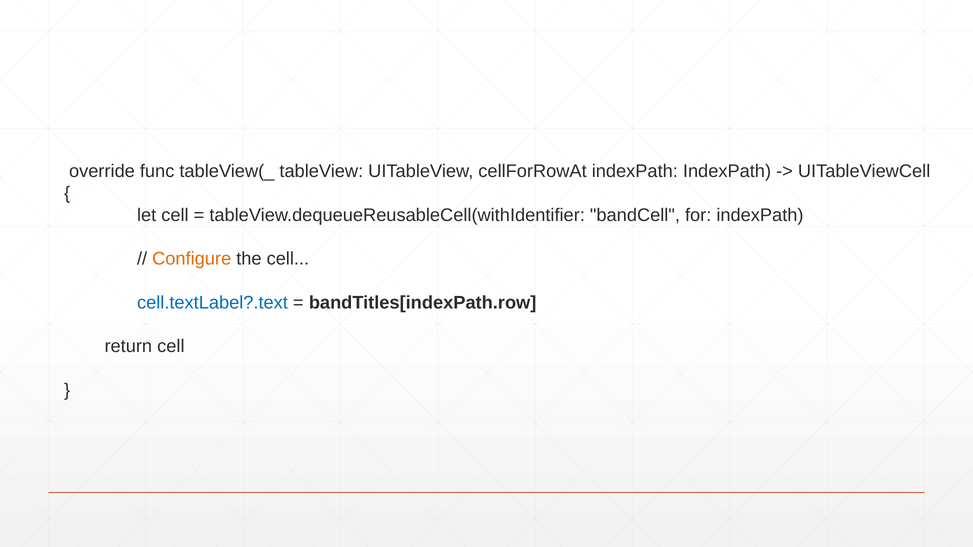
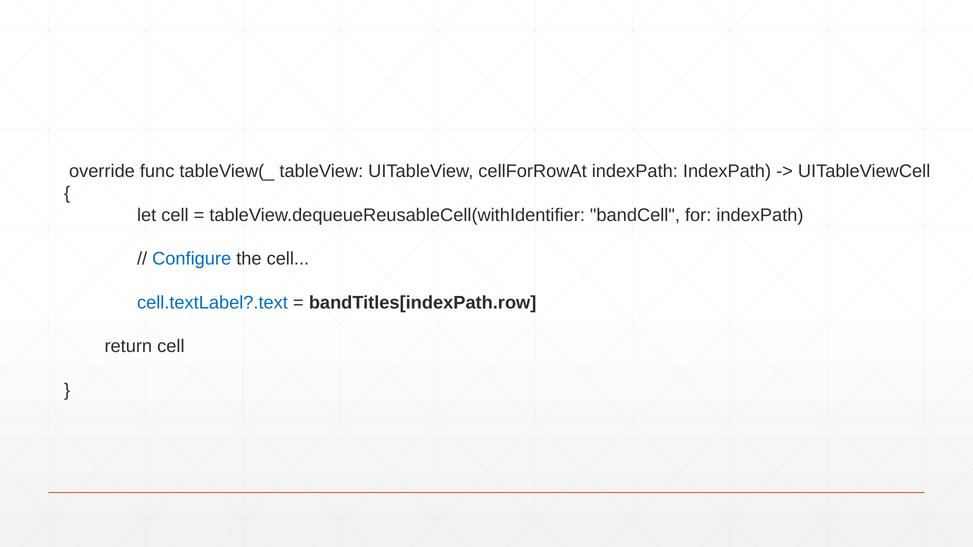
Configure colour: orange -> blue
